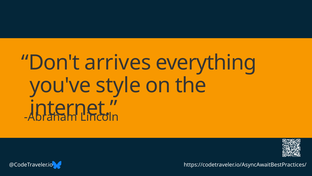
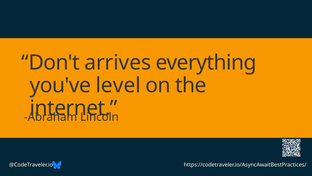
style: style -> level
